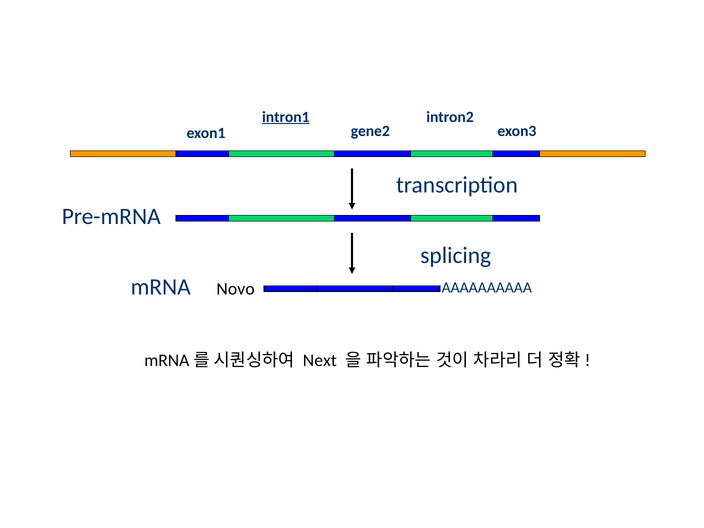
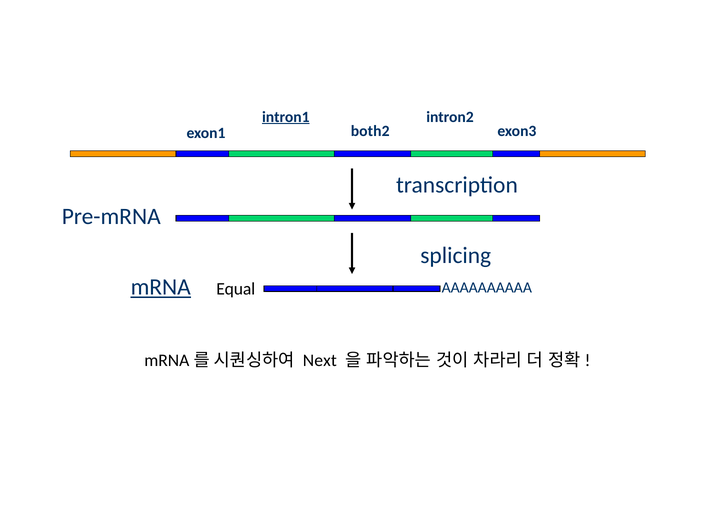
gene2: gene2 -> both2
mRNA underline: none -> present
Novo: Novo -> Equal
